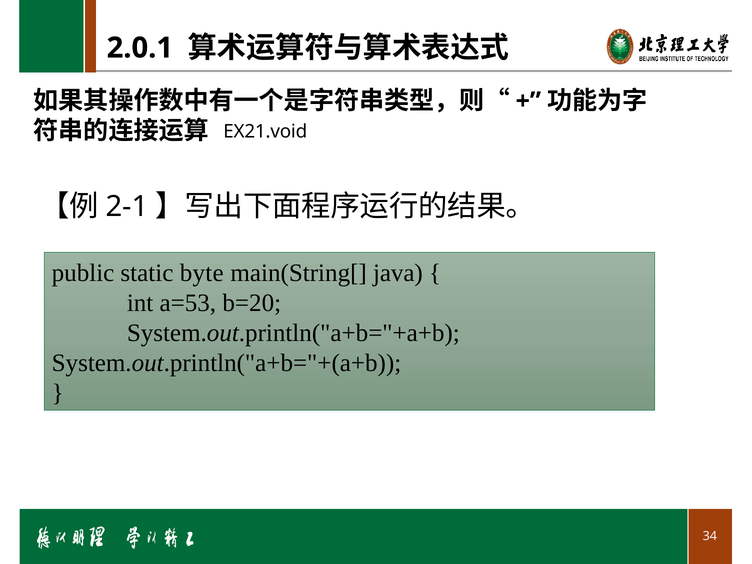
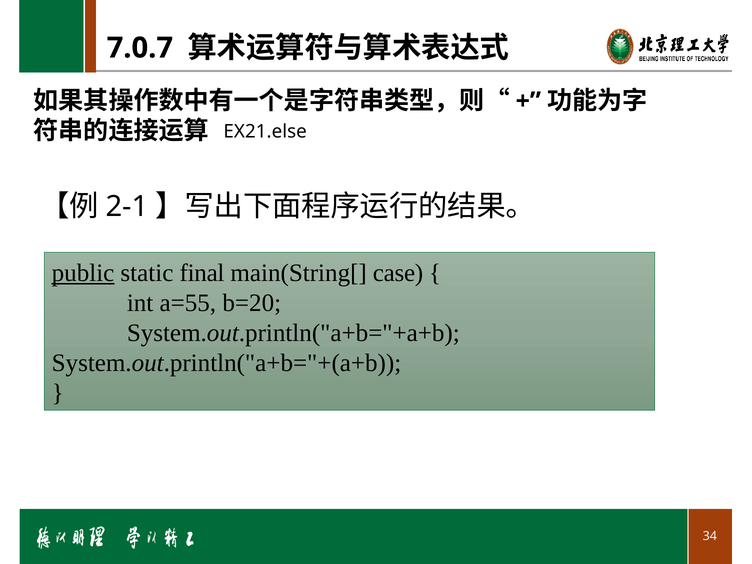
2.0.1: 2.0.1 -> 7.0.7
EX21.void: EX21.void -> EX21.else
public underline: none -> present
byte: byte -> final
java: java -> case
a=53: a=53 -> a=55
